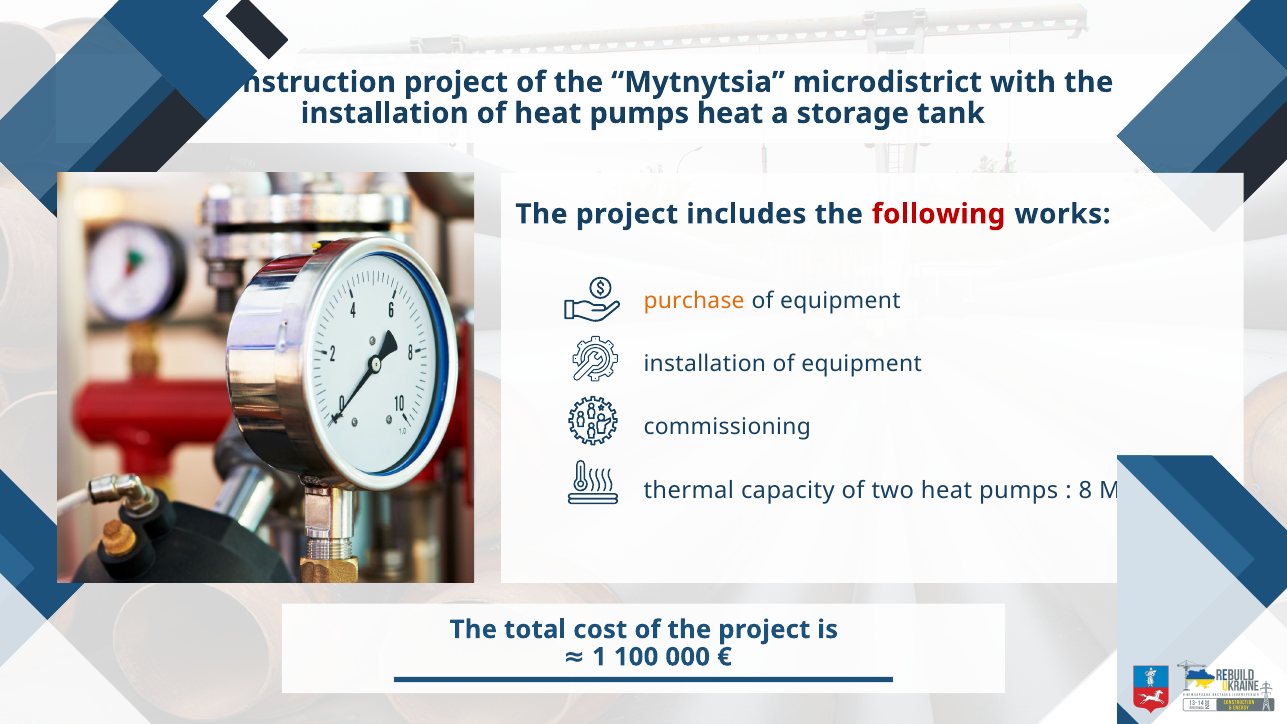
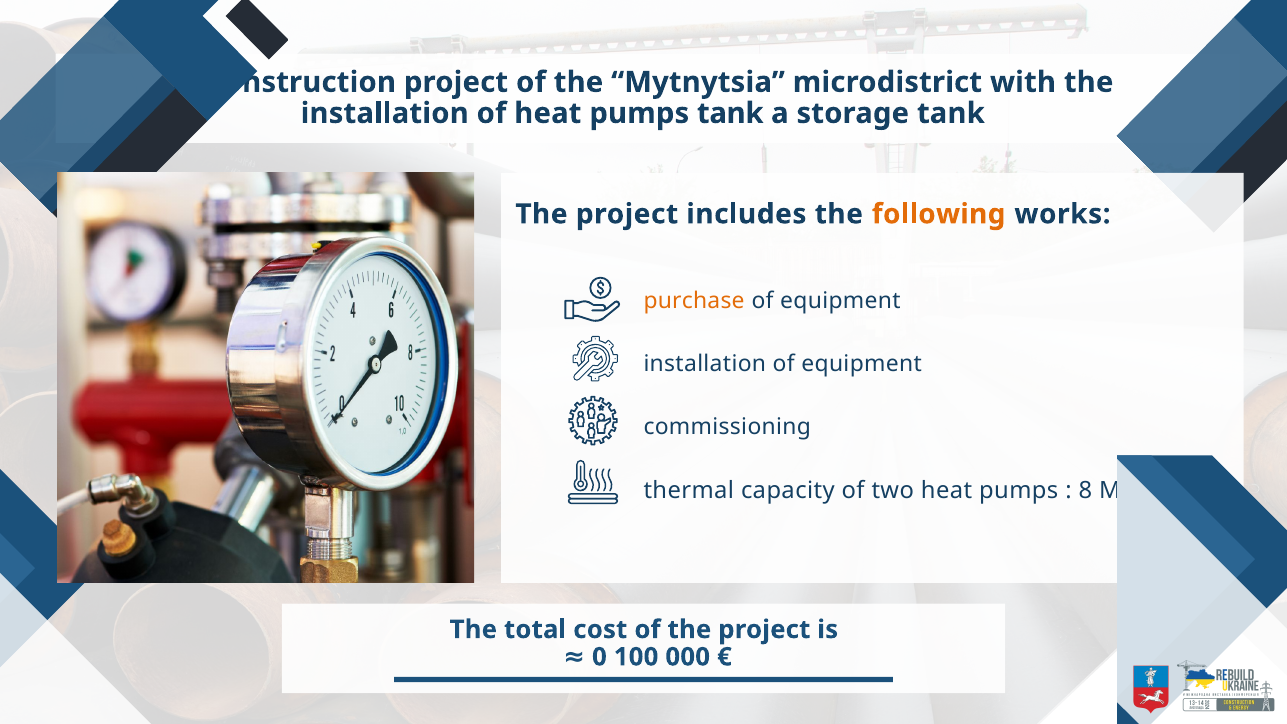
pumps heat: heat -> tank
following colour: red -> orange
1: 1 -> 0
